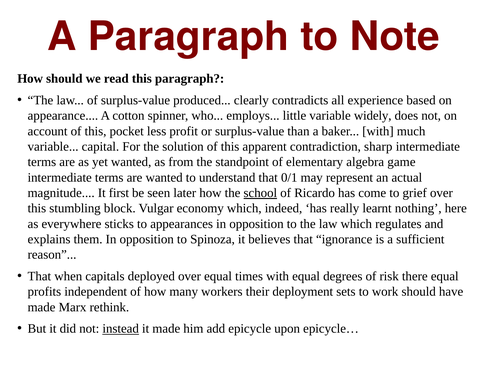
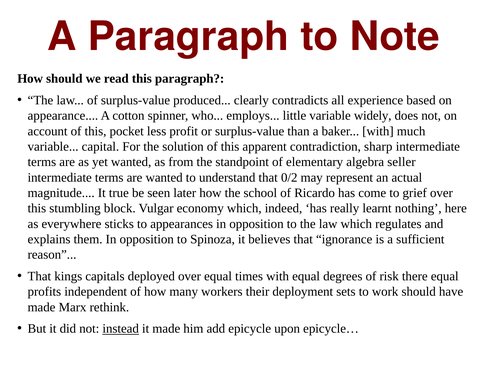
game: game -> seller
0/1: 0/1 -> 0/2
first: first -> true
school underline: present -> none
when: when -> kings
